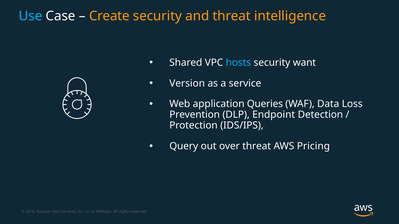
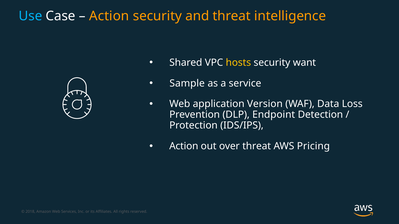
Create at (109, 16): Create -> Action
hosts colour: light blue -> yellow
Version: Version -> Sample
Queries: Queries -> Version
Query at (184, 146): Query -> Action
